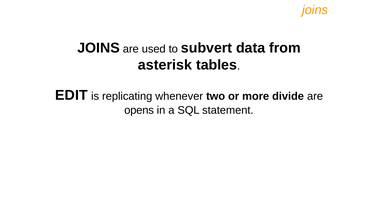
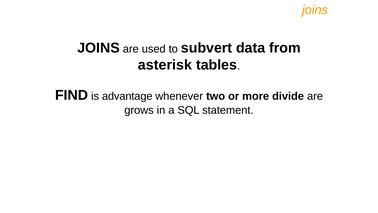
EDIT: EDIT -> FIND
replicating: replicating -> advantage
opens: opens -> grows
